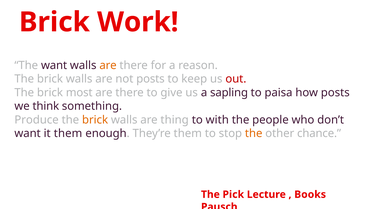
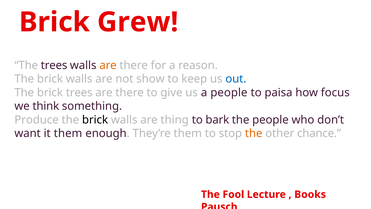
Work: Work -> Grew
The want: want -> trees
not posts: posts -> show
out colour: red -> blue
brick most: most -> trees
a sapling: sapling -> people
how posts: posts -> focus
brick at (95, 120) colour: orange -> black
with: with -> bark
Pick: Pick -> Fool
